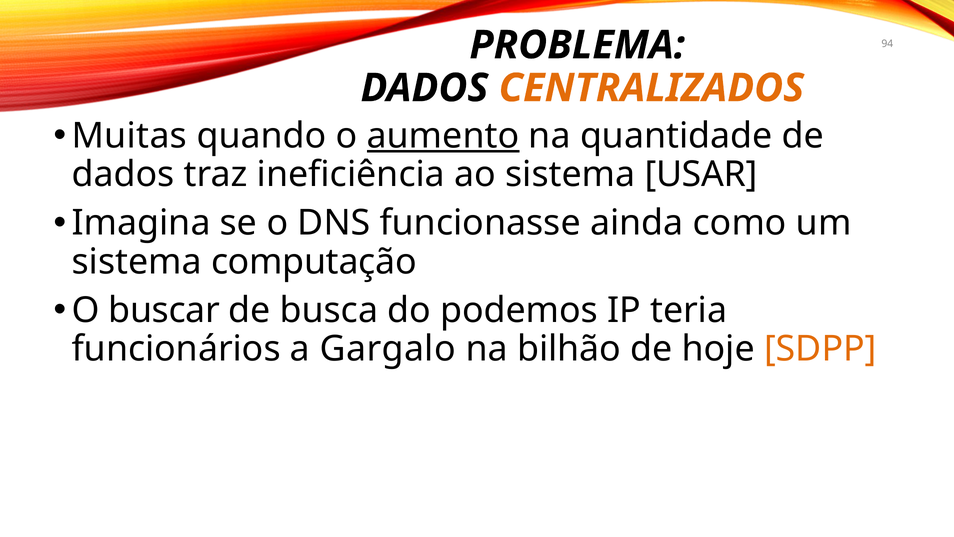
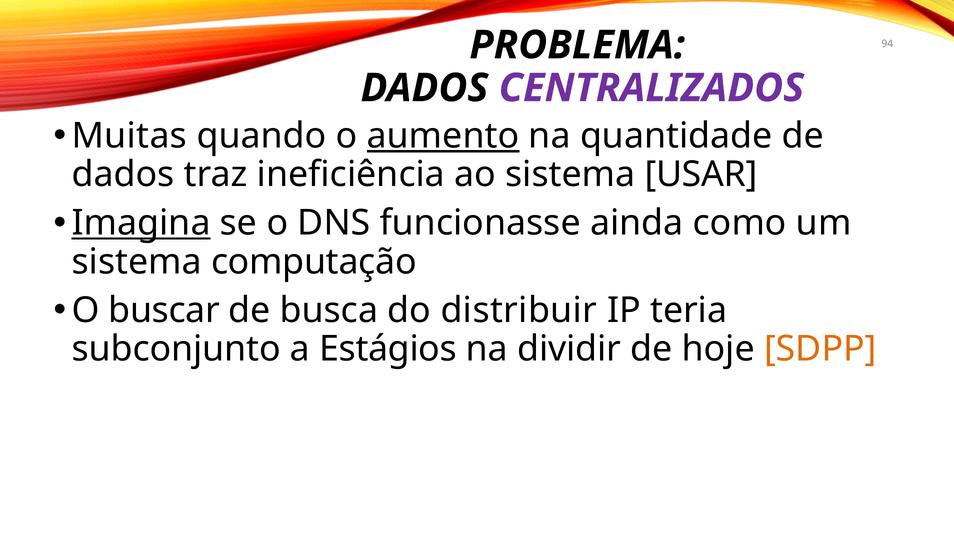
CENTRALIZADOS colour: orange -> purple
Imagina underline: none -> present
podemos: podemos -> distribuir
funcionários: funcionários -> subconjunto
Gargalo: Gargalo -> Estágios
bilhão: bilhão -> dividir
